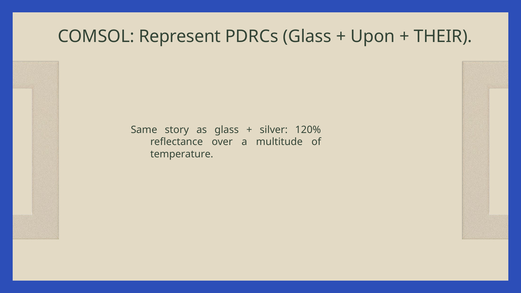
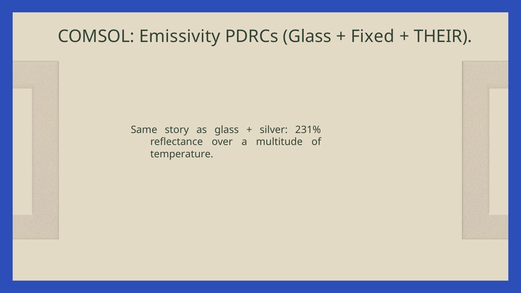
Represent: Represent -> Emissivity
Upon: Upon -> Fixed
120%: 120% -> 231%
